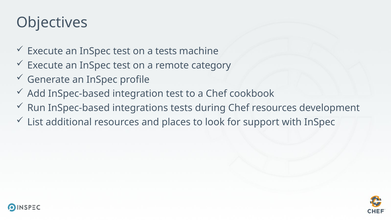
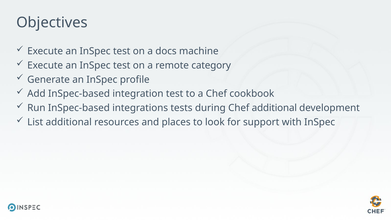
a tests: tests -> docs
Chef resources: resources -> additional
